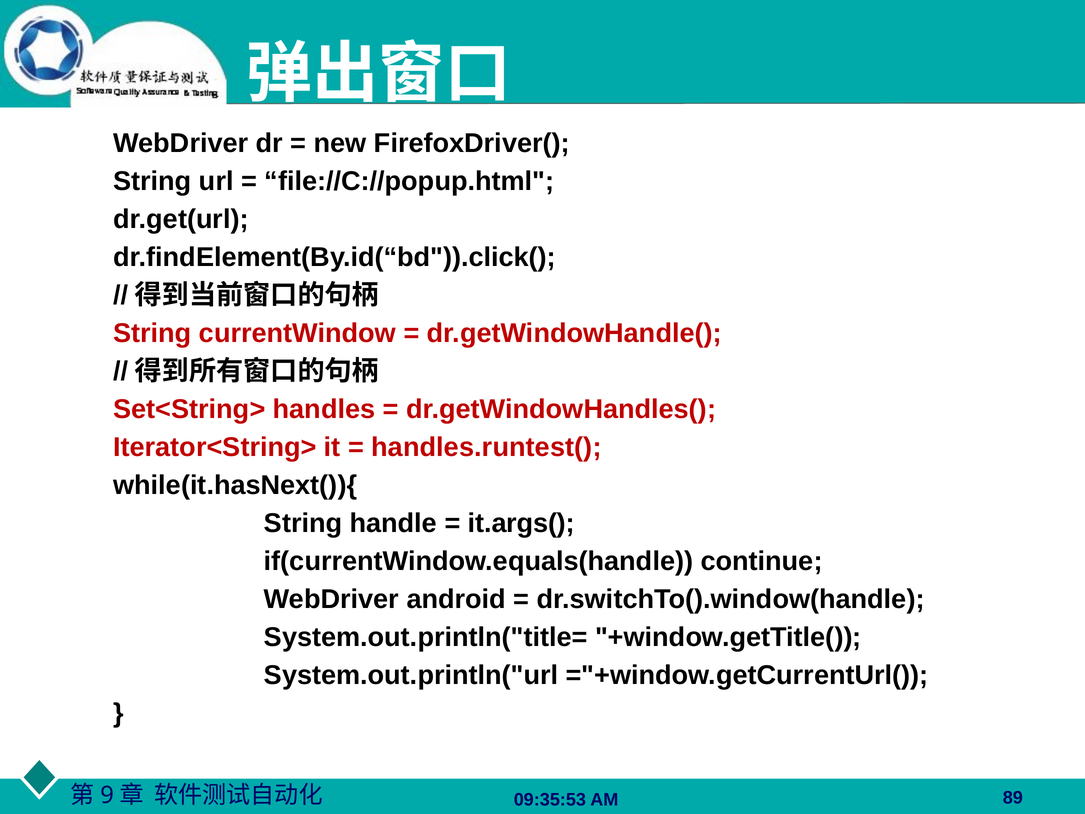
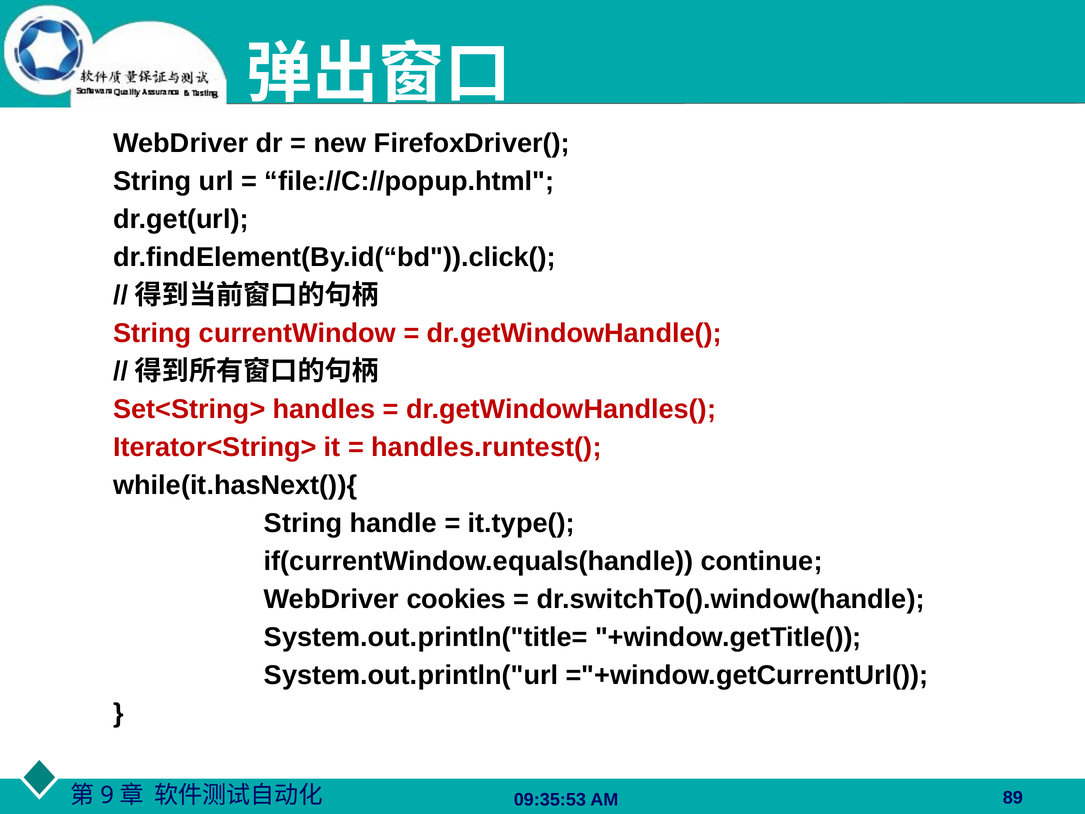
it.args(: it.args( -> it.type(
android: android -> cookies
